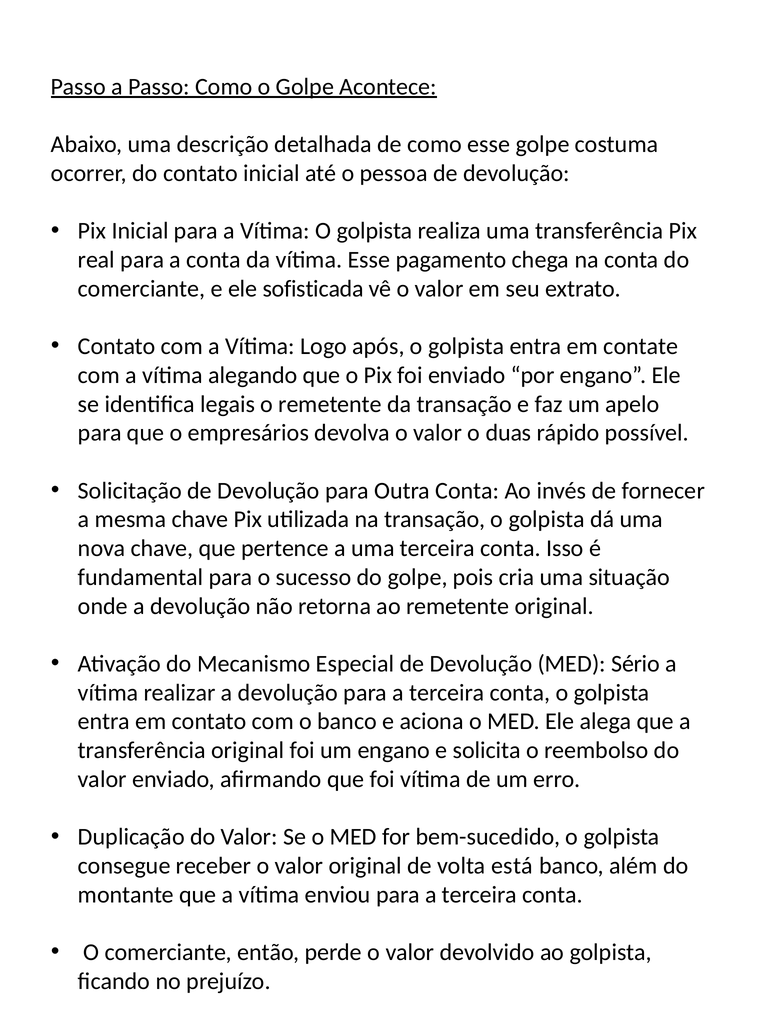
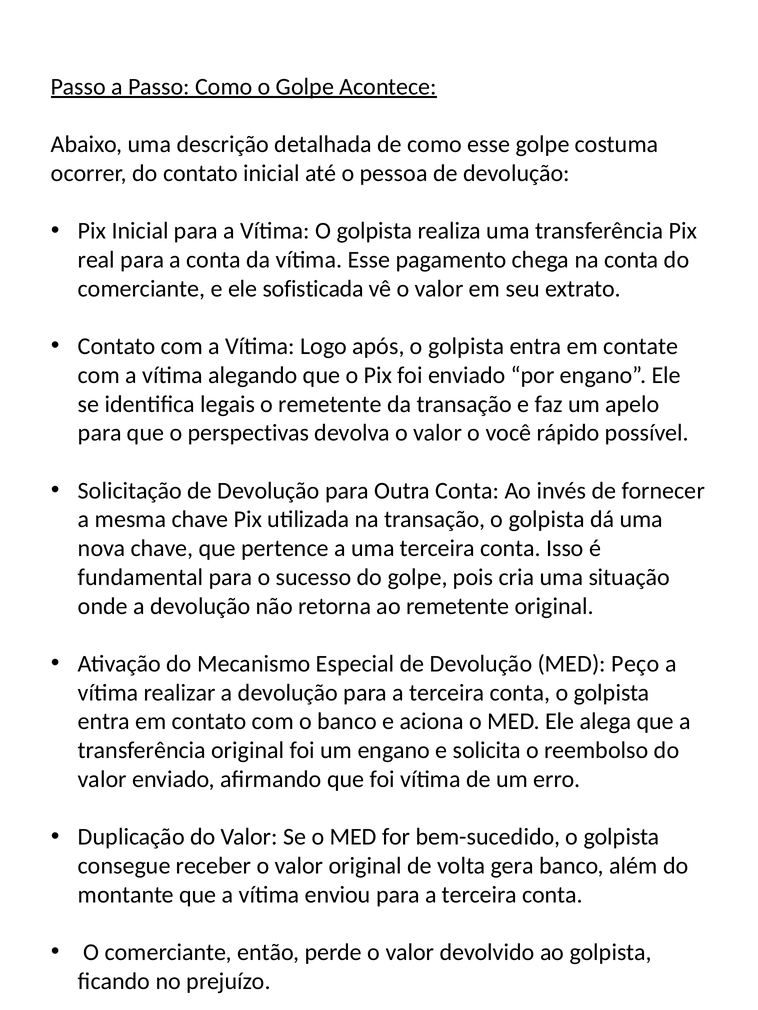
empresários: empresários -> perspectivas
duas: duas -> você
Sério: Sério -> Peço
está: está -> gera
